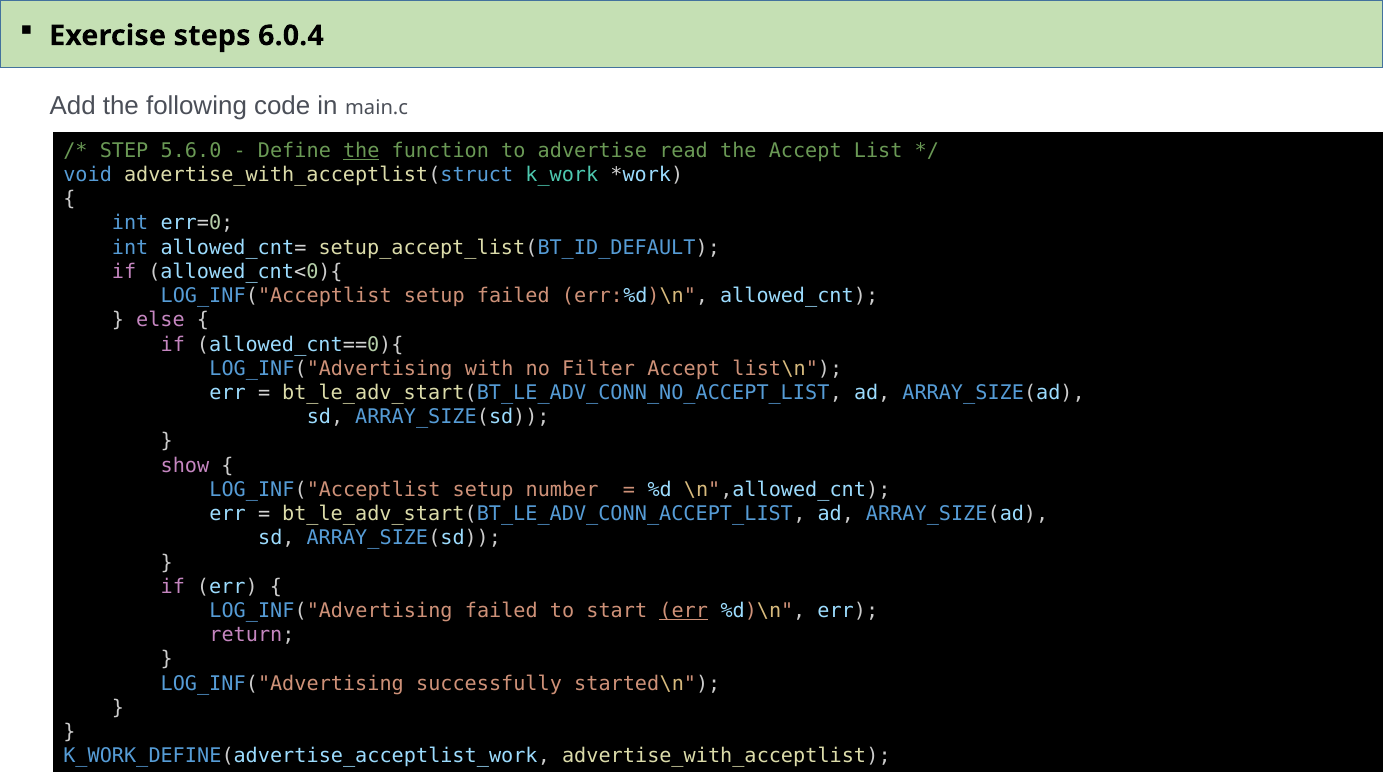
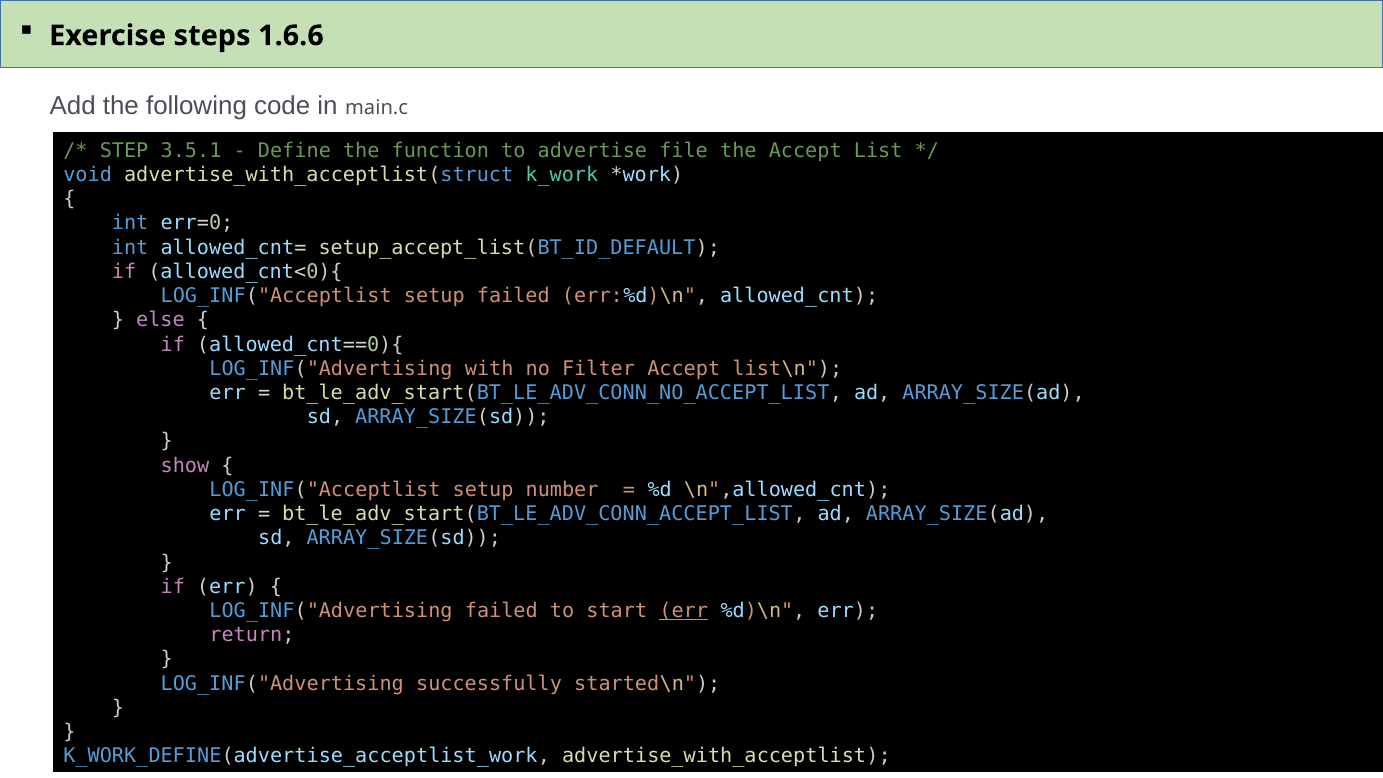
6.0.4: 6.0.4 -> 1.6.6
5.6.0: 5.6.0 -> 3.5.1
the at (361, 151) underline: present -> none
read: read -> file
